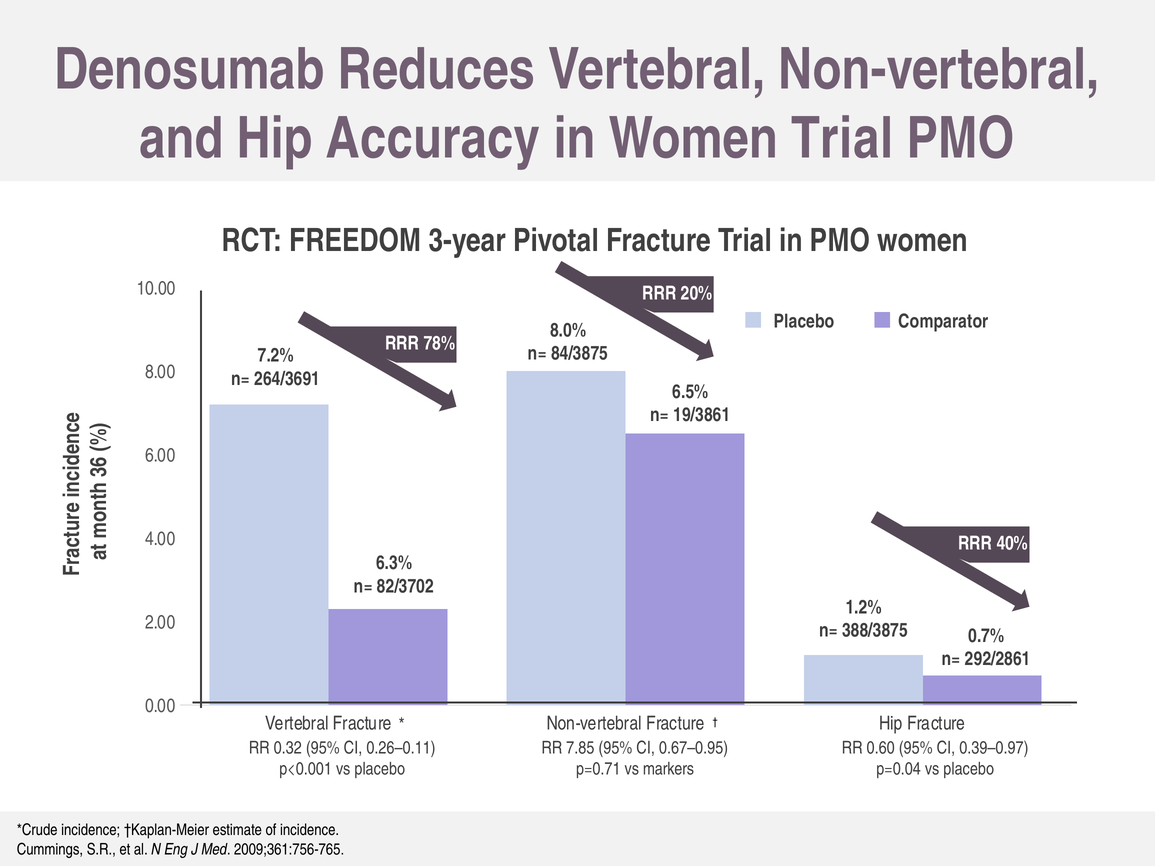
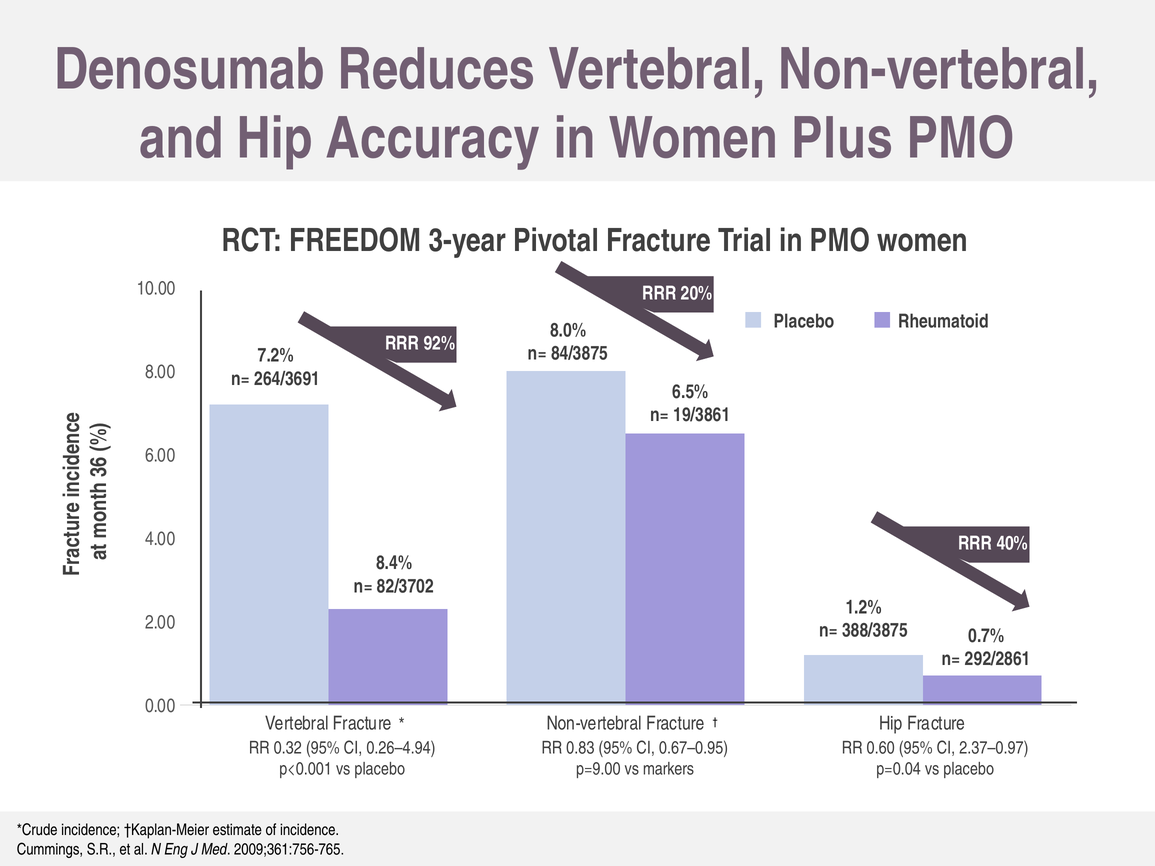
Women Trial: Trial -> Plus
Comparator: Comparator -> Rheumatoid
78%: 78% -> 92%
6.3%: 6.3% -> 8.4%
0.26–0.11: 0.26–0.11 -> 0.26–4.94
7.85: 7.85 -> 0.83
0.39–0.97: 0.39–0.97 -> 2.37–0.97
p=0.71: p=0.71 -> p=9.00
